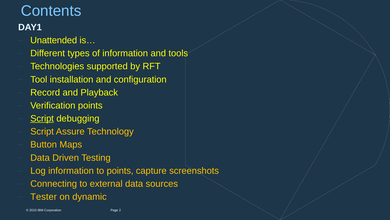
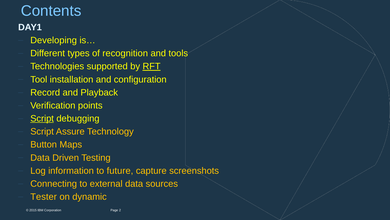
Unattended: Unattended -> Developing
of information: information -> recognition
RFT underline: none -> present
to points: points -> future
